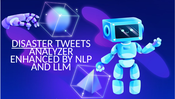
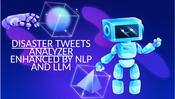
ANALYZER underline: none -> present
